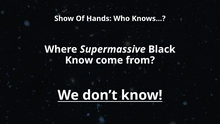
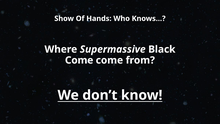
Know at (79, 60): Know -> Come
